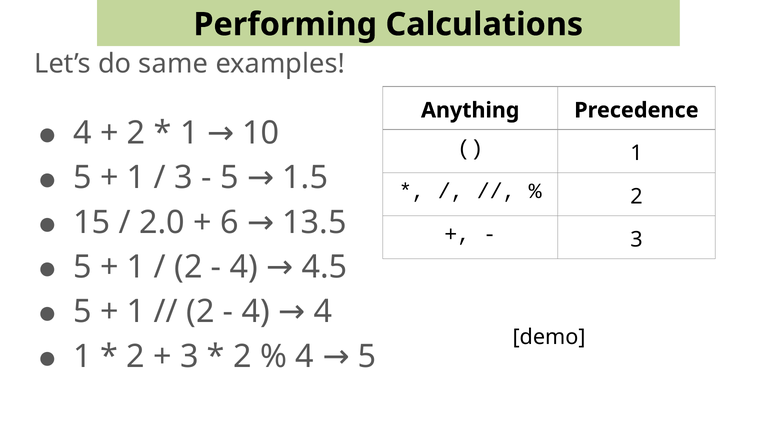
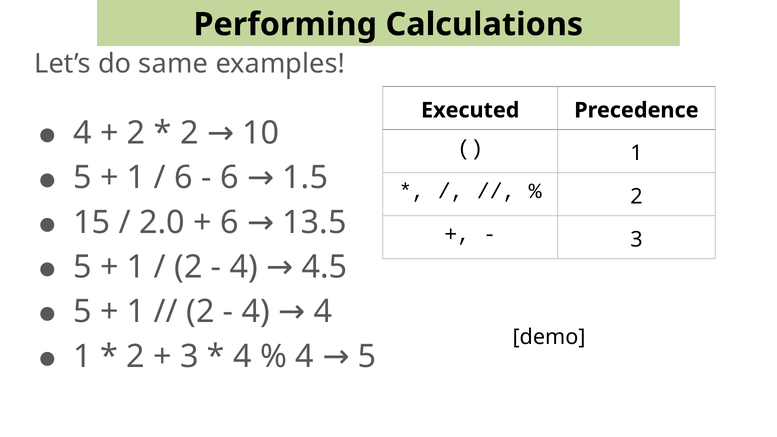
Anything: Anything -> Executed
1 at (189, 133): 1 -> 2
3 at (184, 178): 3 -> 6
5 at (229, 178): 5 -> 6
2 at (242, 356): 2 -> 4
